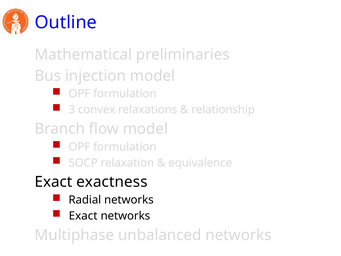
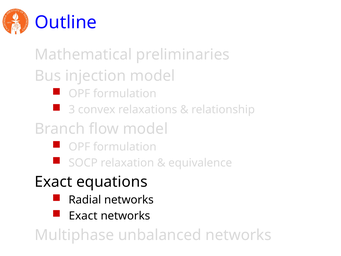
exactness: exactness -> equations
